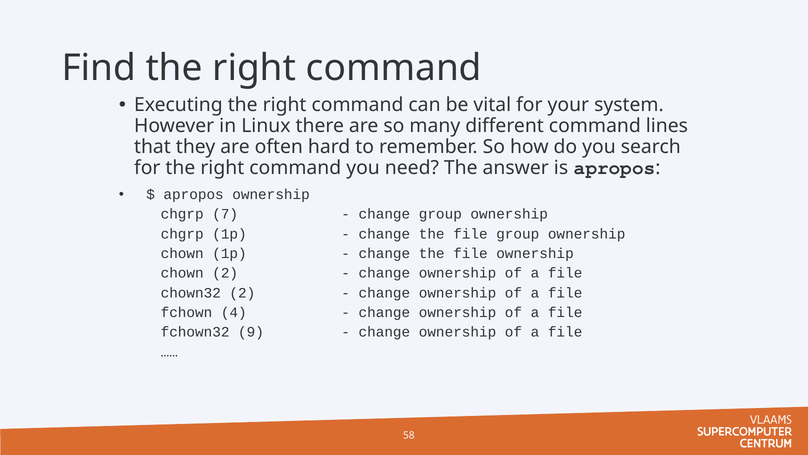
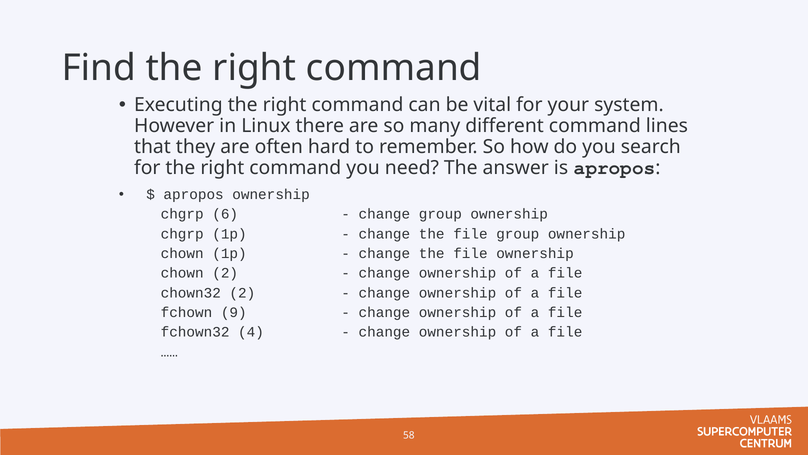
7: 7 -> 6
4: 4 -> 9
9: 9 -> 4
